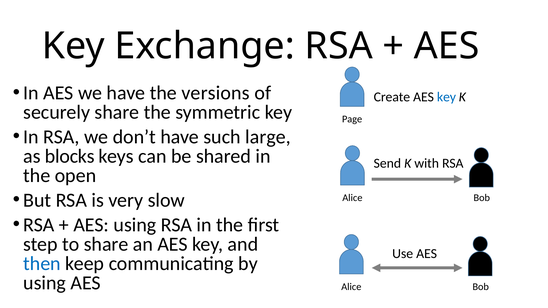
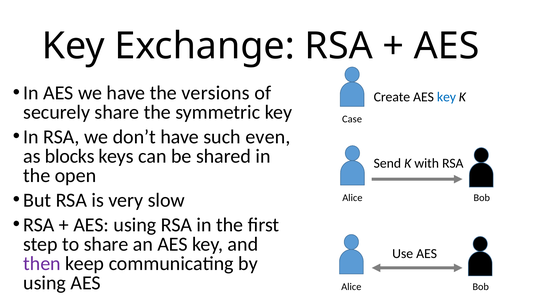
Page: Page -> Case
large: large -> even
then colour: blue -> purple
